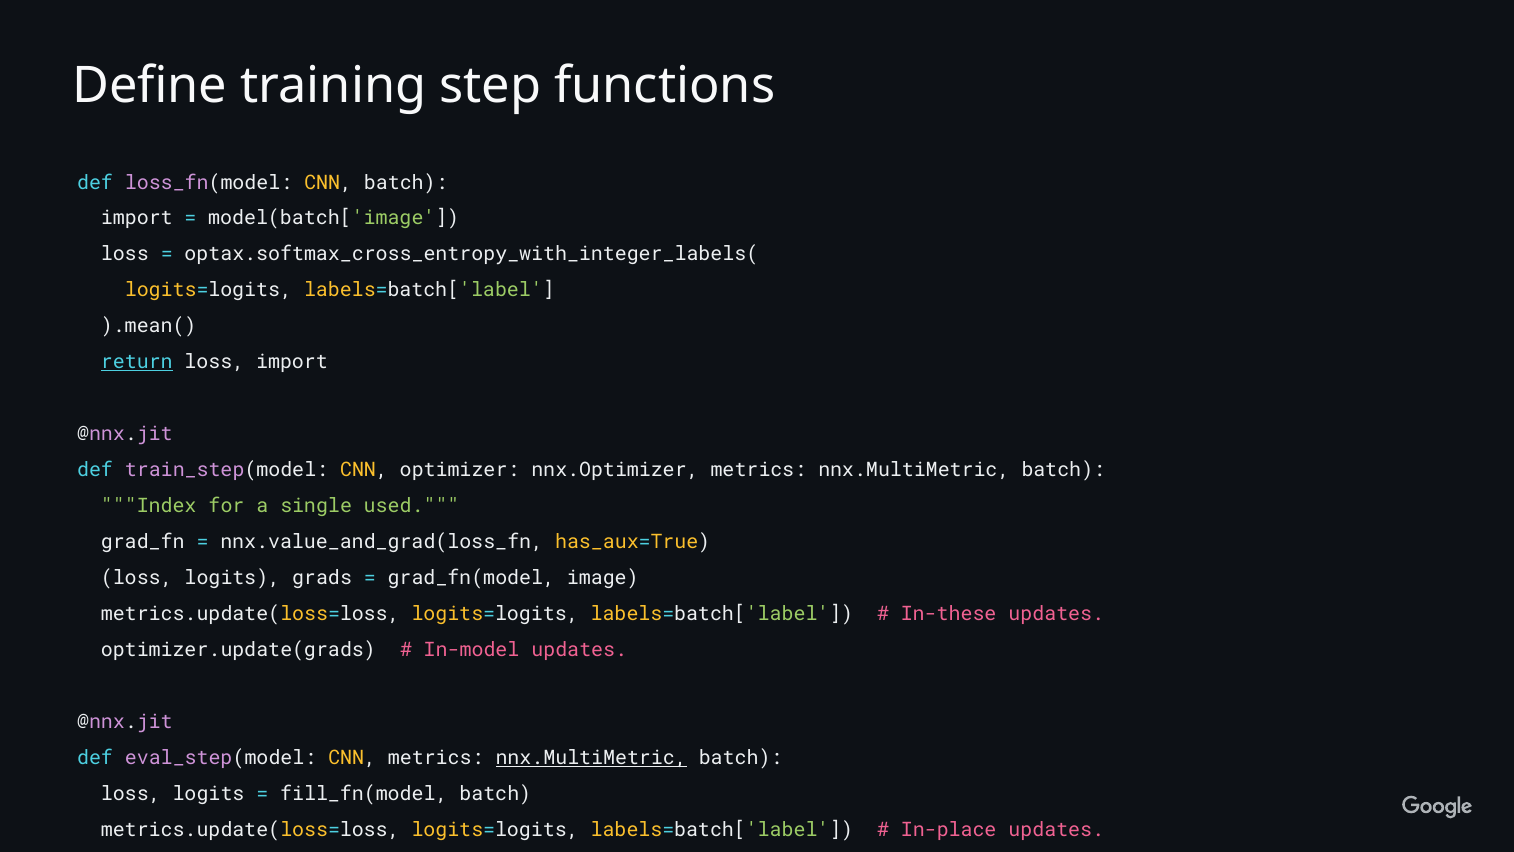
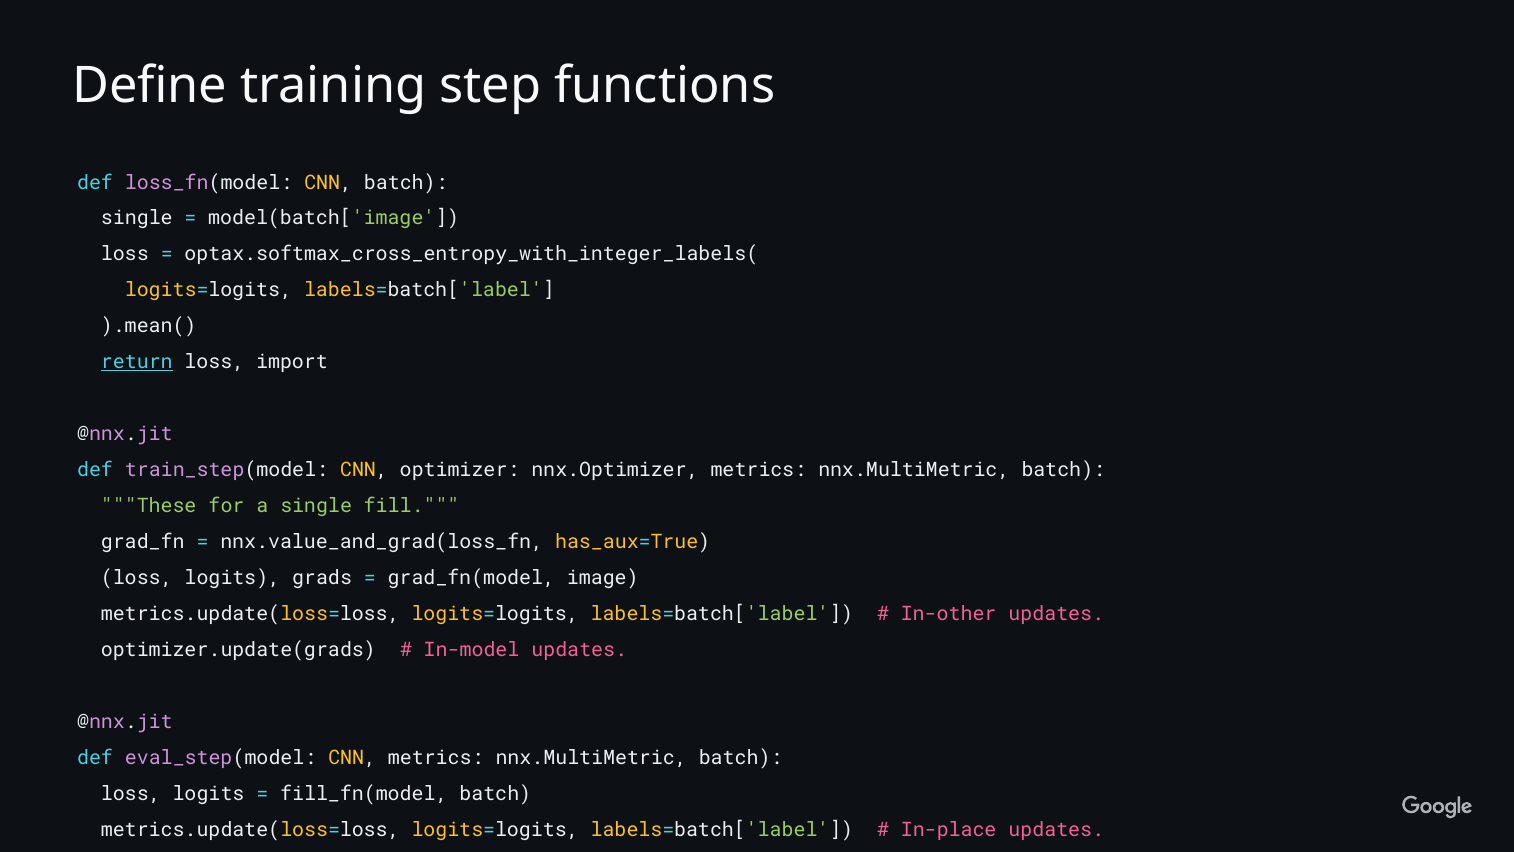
import at (137, 218): import -> single
Index: Index -> These
used: used -> fill
In-these: In-these -> In-other
nnx.MultiMetric at (591, 757) underline: present -> none
